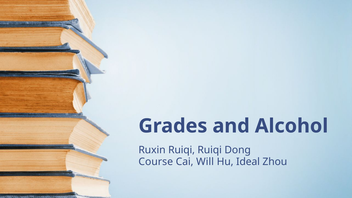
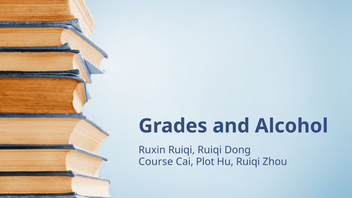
Will: Will -> Plot
Hu Ideal: Ideal -> Ruiqi
